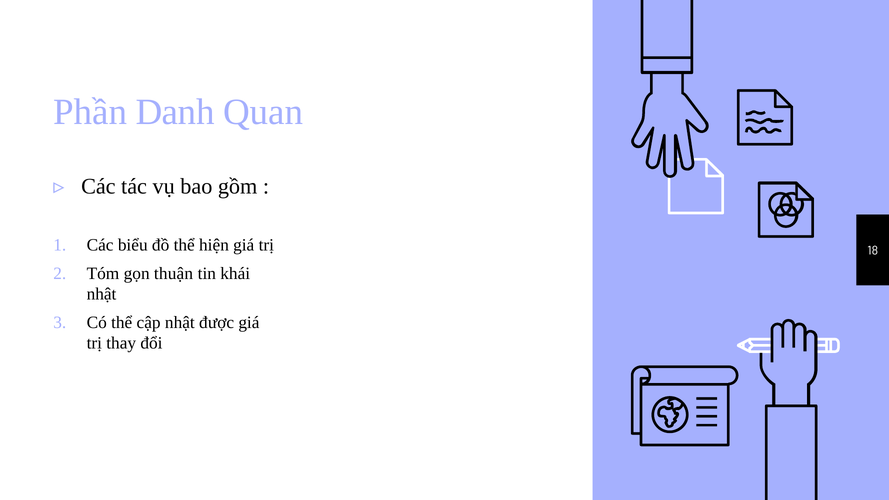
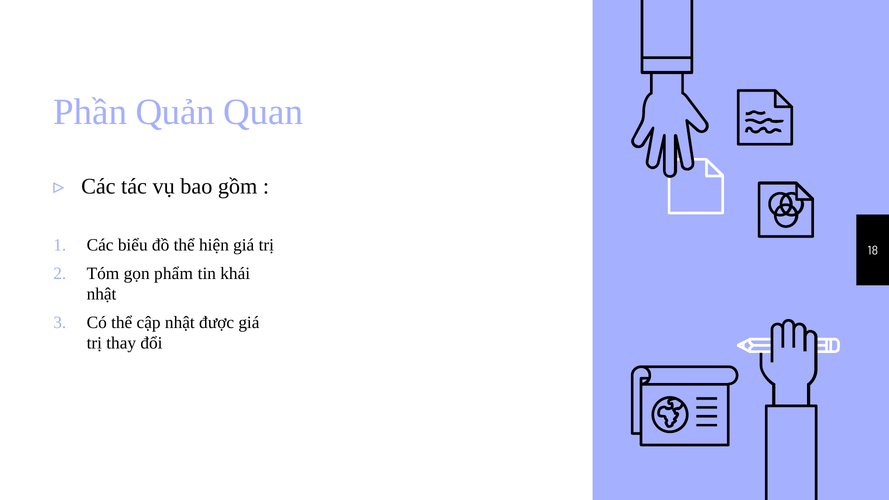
Danh: Danh -> Quản
thuận: thuận -> phẩm
